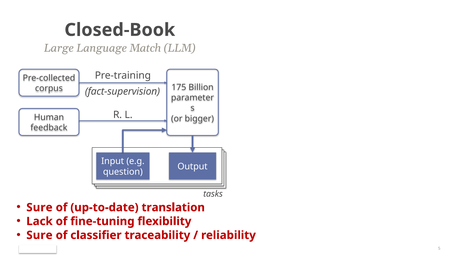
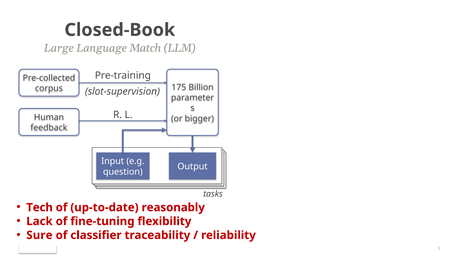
fact-supervision: fact-supervision -> slot-supervision
Sure at (39, 207): Sure -> Tech
translation: translation -> reasonably
